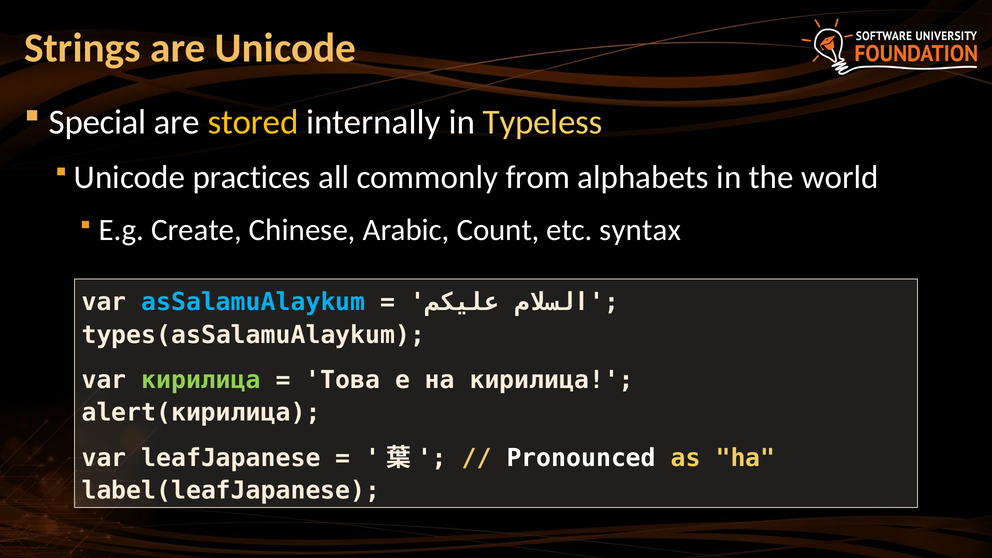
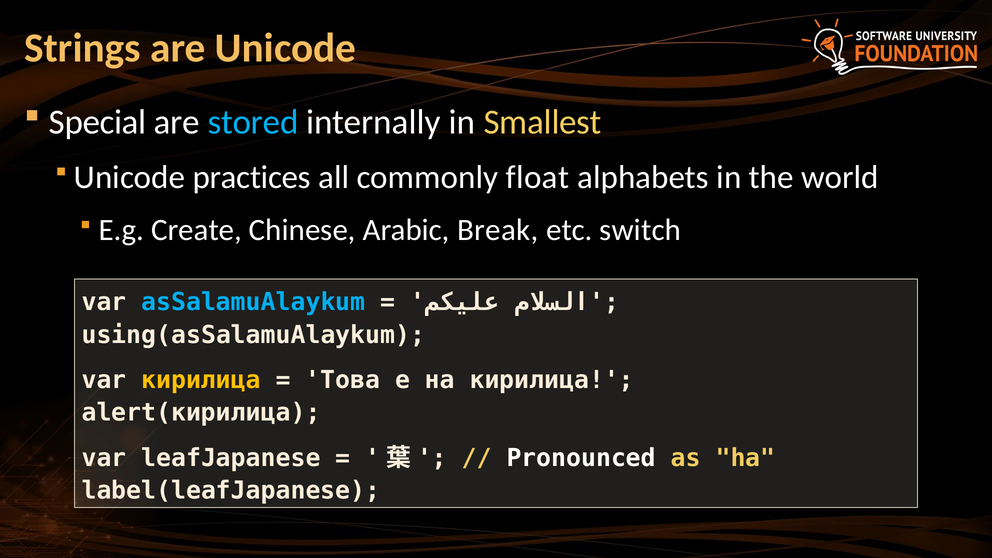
stored colour: yellow -> light blue
Typeless: Typeless -> Smallest
from: from -> float
Count: Count -> Break
syntax: syntax -> switch
types(asSalamuAlaykum: types(asSalamuAlaykum -> using(asSalamuAlaykum
кирилица at (201, 380) colour: light green -> yellow
